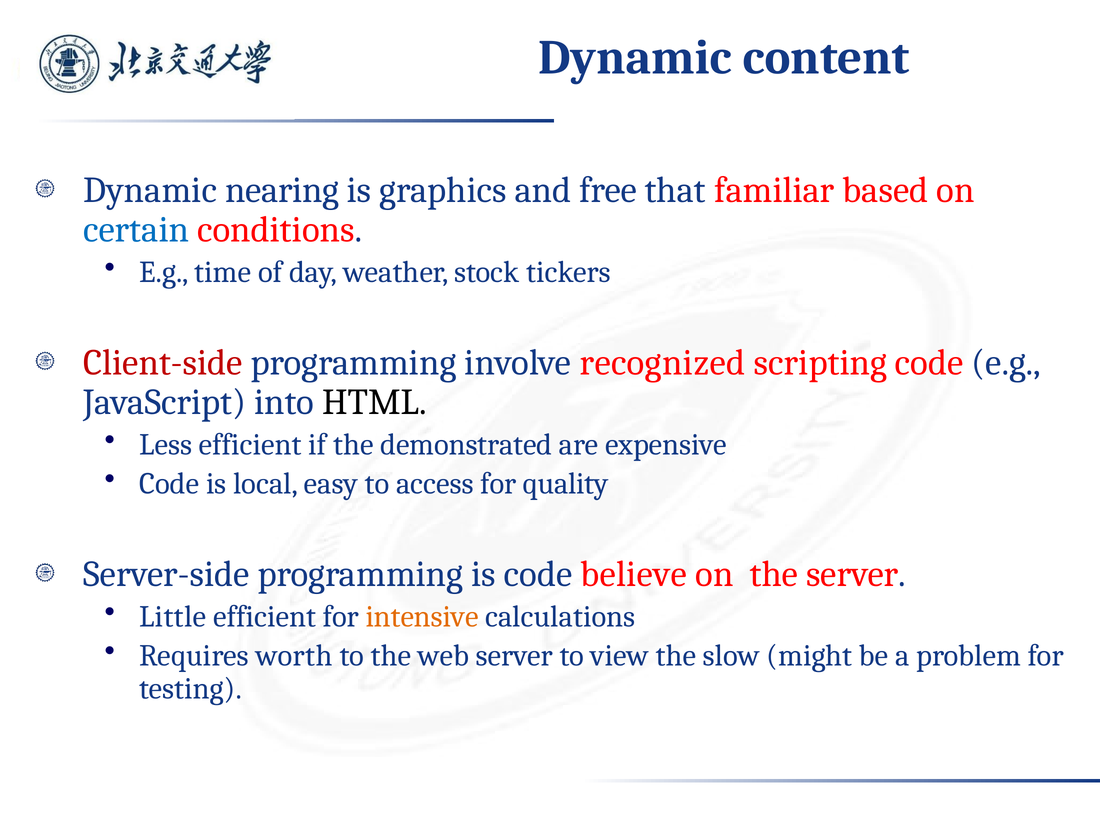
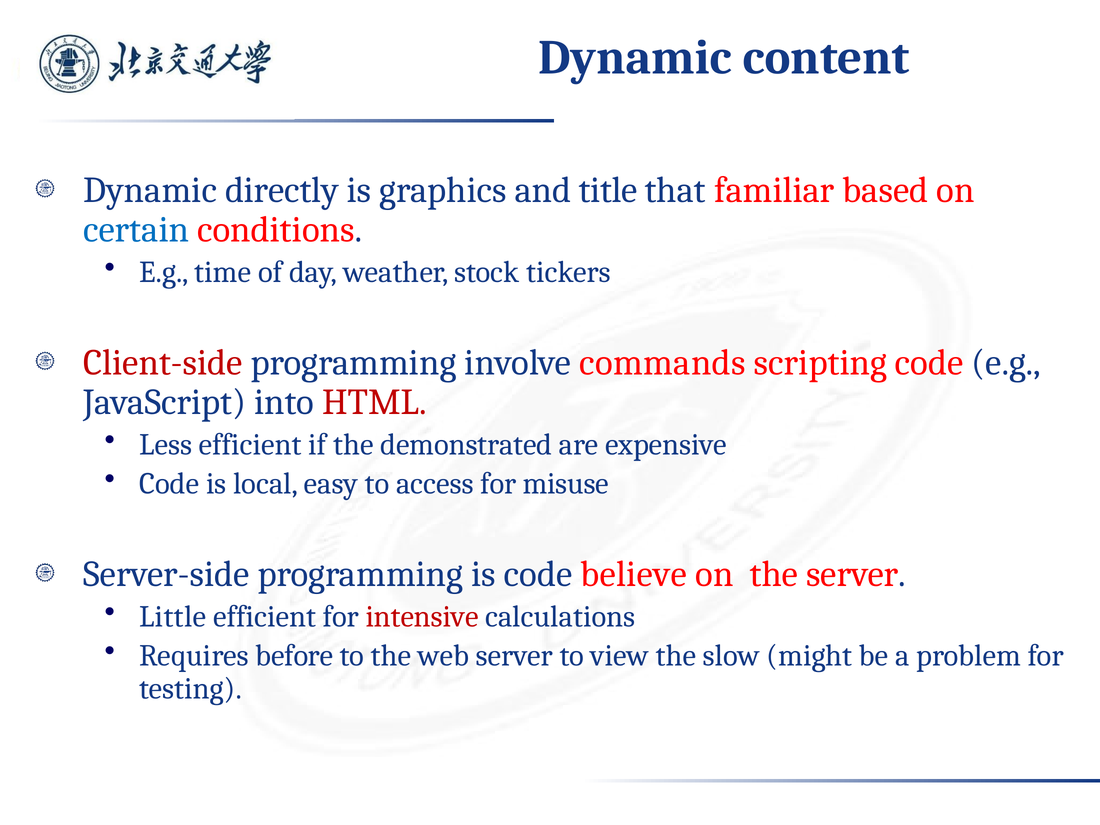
nearing: nearing -> directly
free: free -> title
recognized: recognized -> commands
HTML colour: black -> red
quality: quality -> misuse
intensive colour: orange -> red
worth: worth -> before
